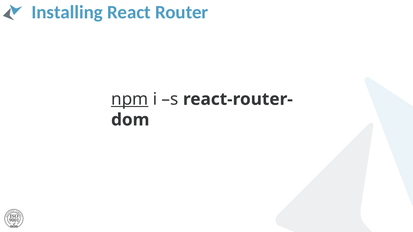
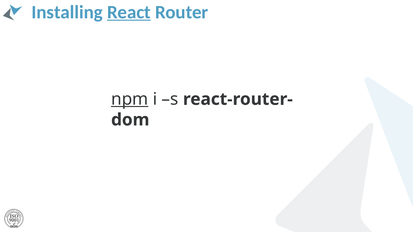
React underline: none -> present
